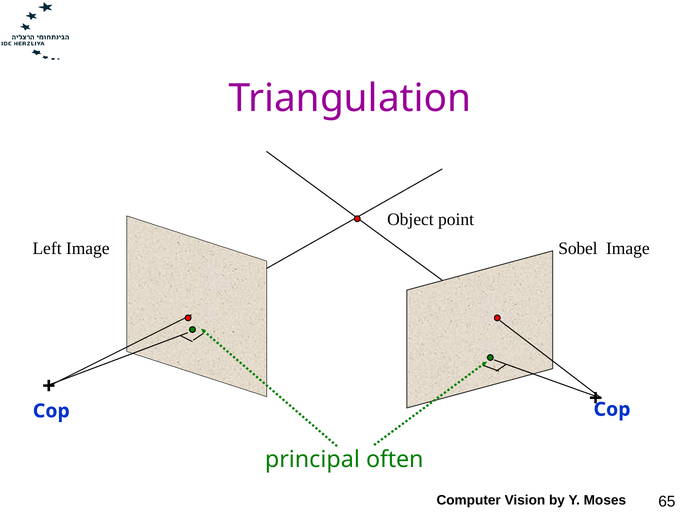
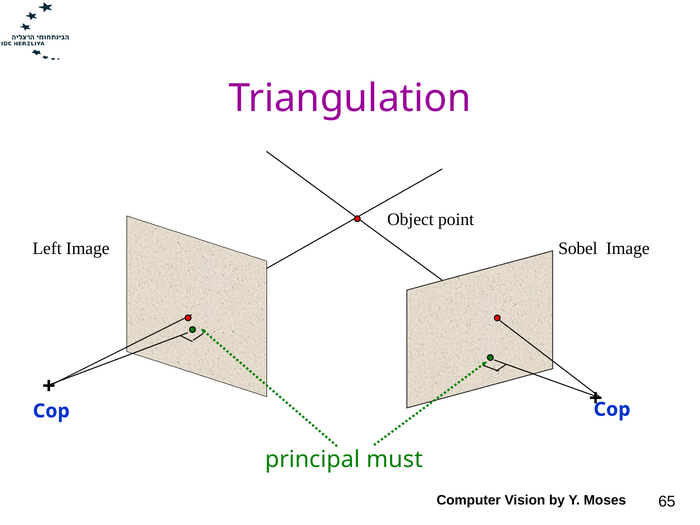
often: often -> must
